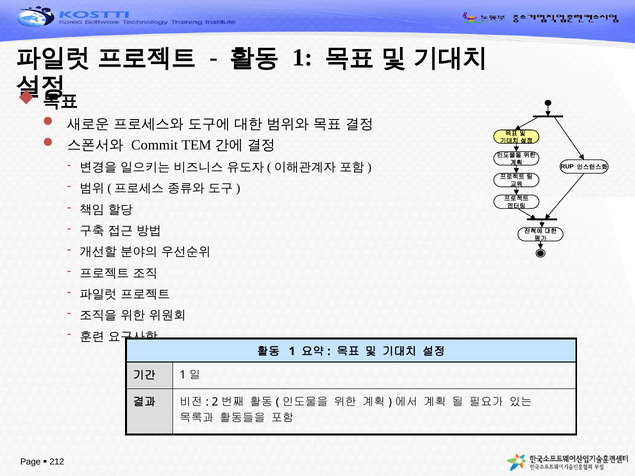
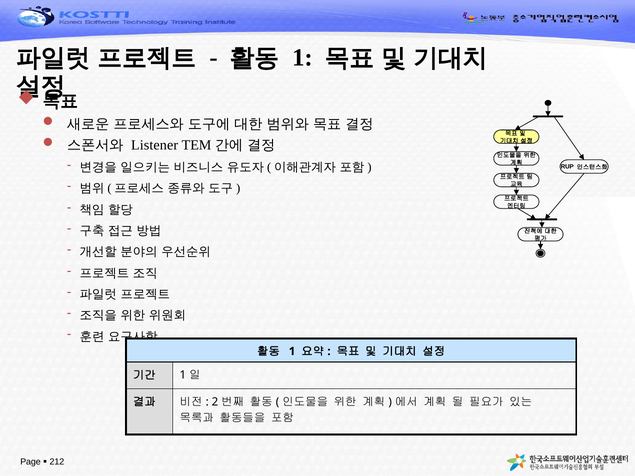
Commit: Commit -> Listener
